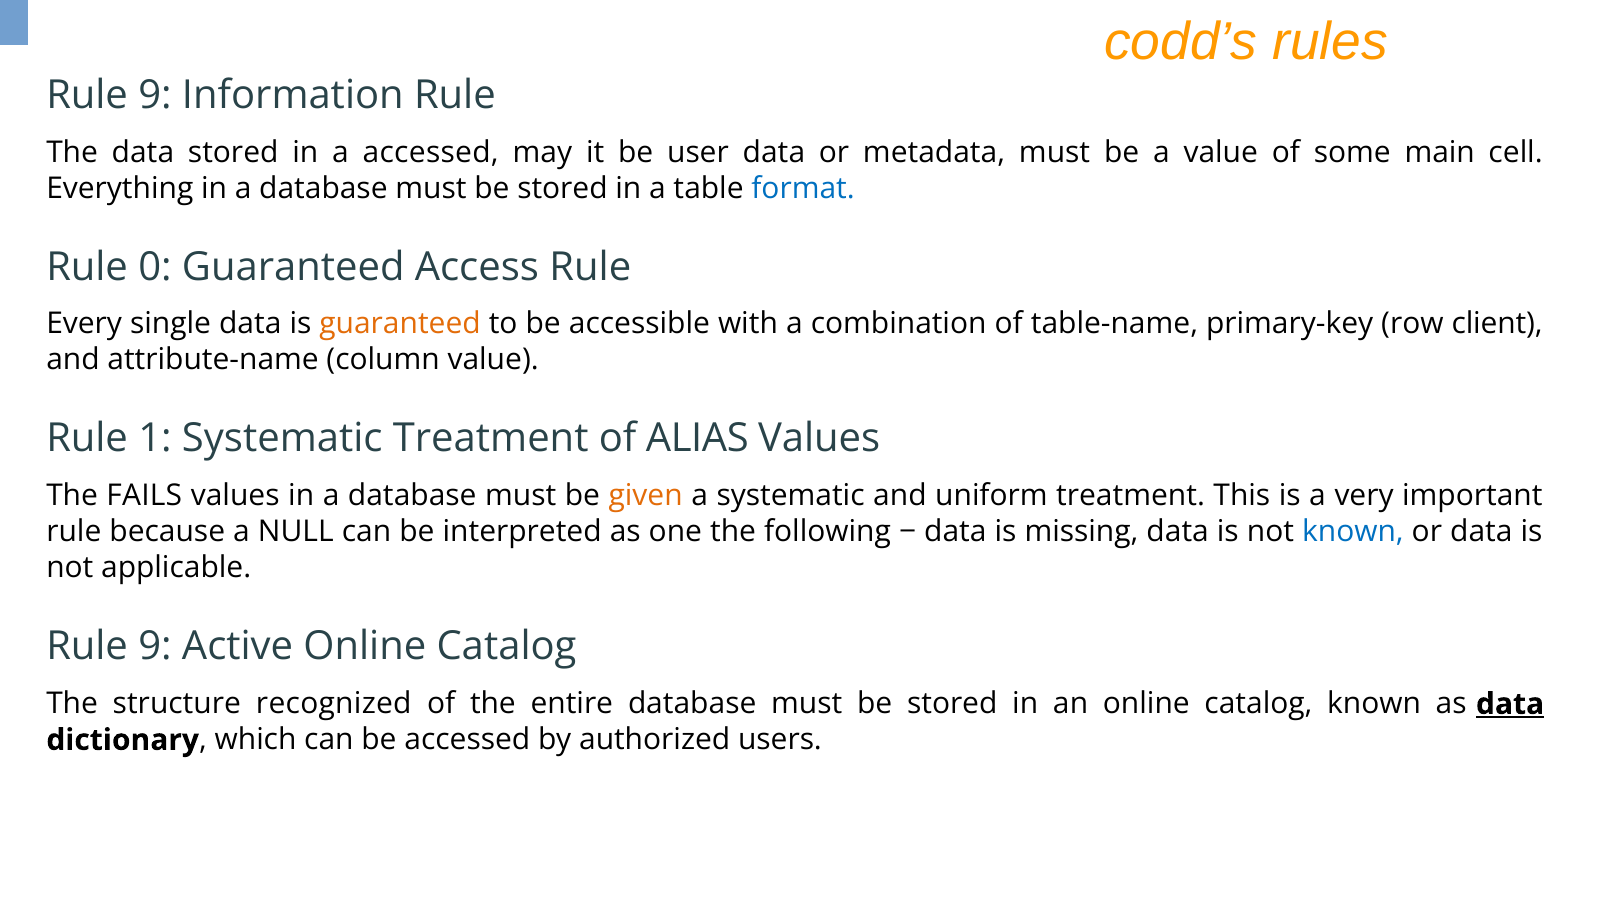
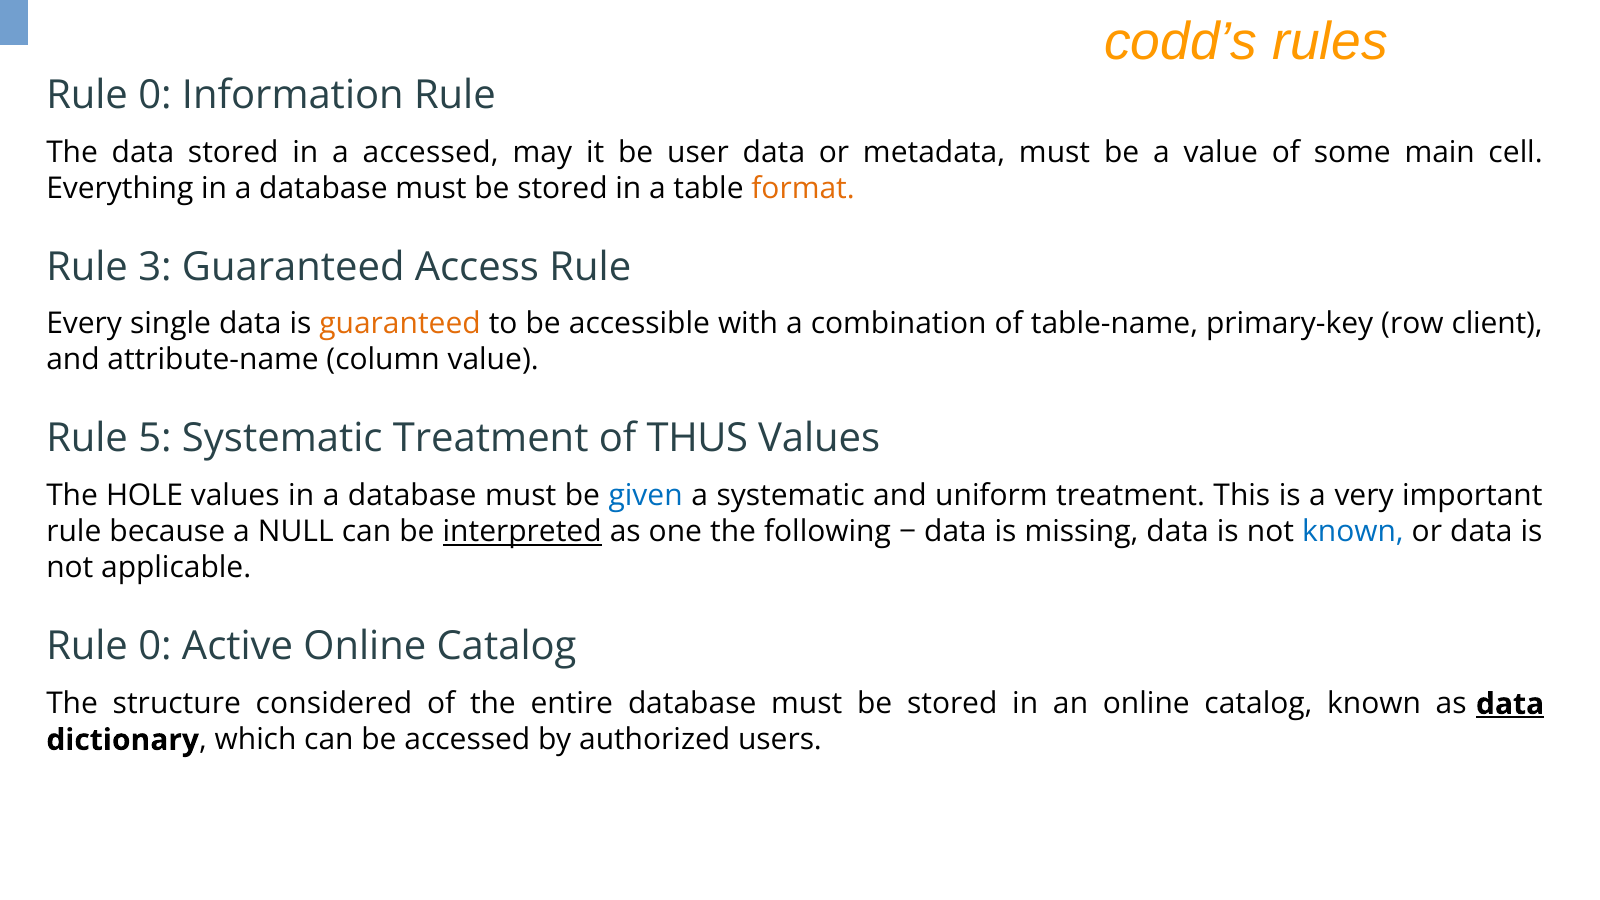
9 at (155, 95): 9 -> 0
format colour: blue -> orange
0: 0 -> 3
1: 1 -> 5
ALIAS: ALIAS -> THUS
FAILS: FAILS -> HOLE
given colour: orange -> blue
interpreted underline: none -> present
9 at (155, 647): 9 -> 0
recognized: recognized -> considered
